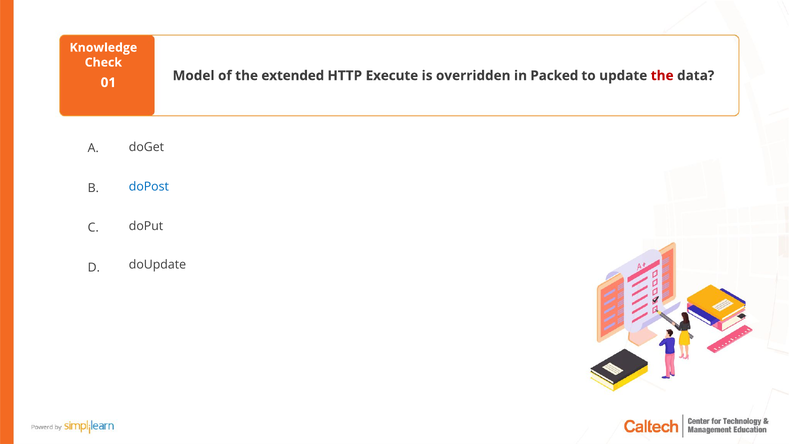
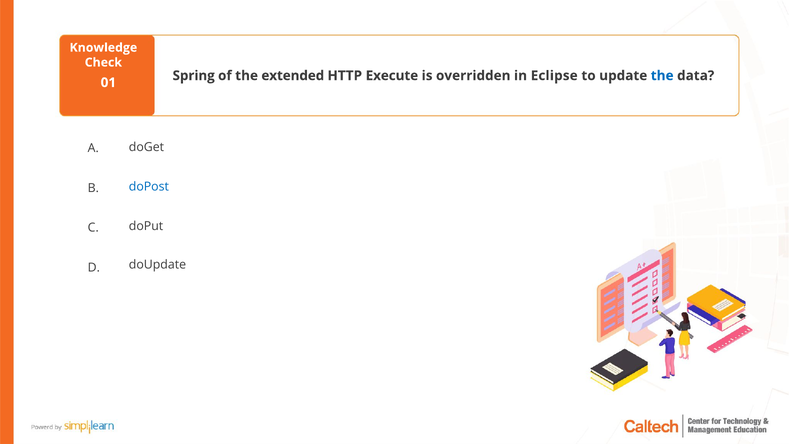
Model: Model -> Spring
Packed: Packed -> Eclipse
the at (662, 76) colour: red -> blue
